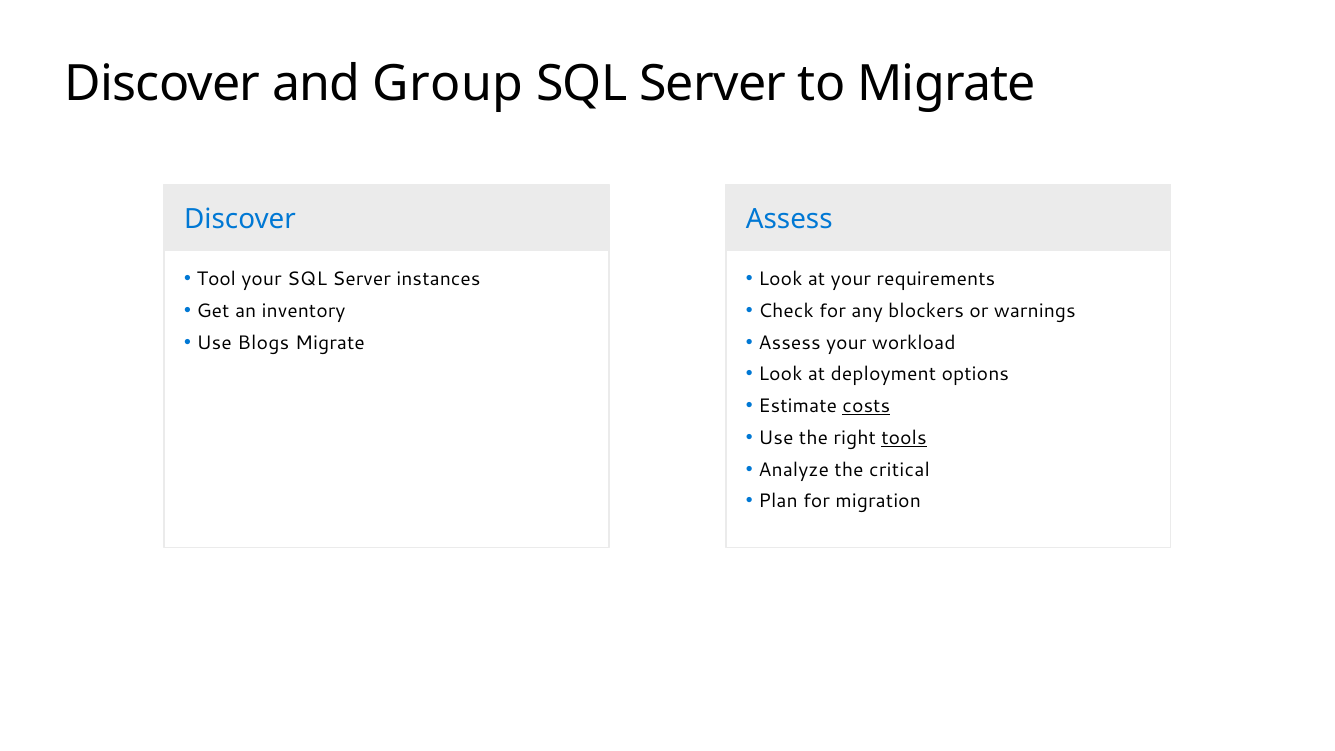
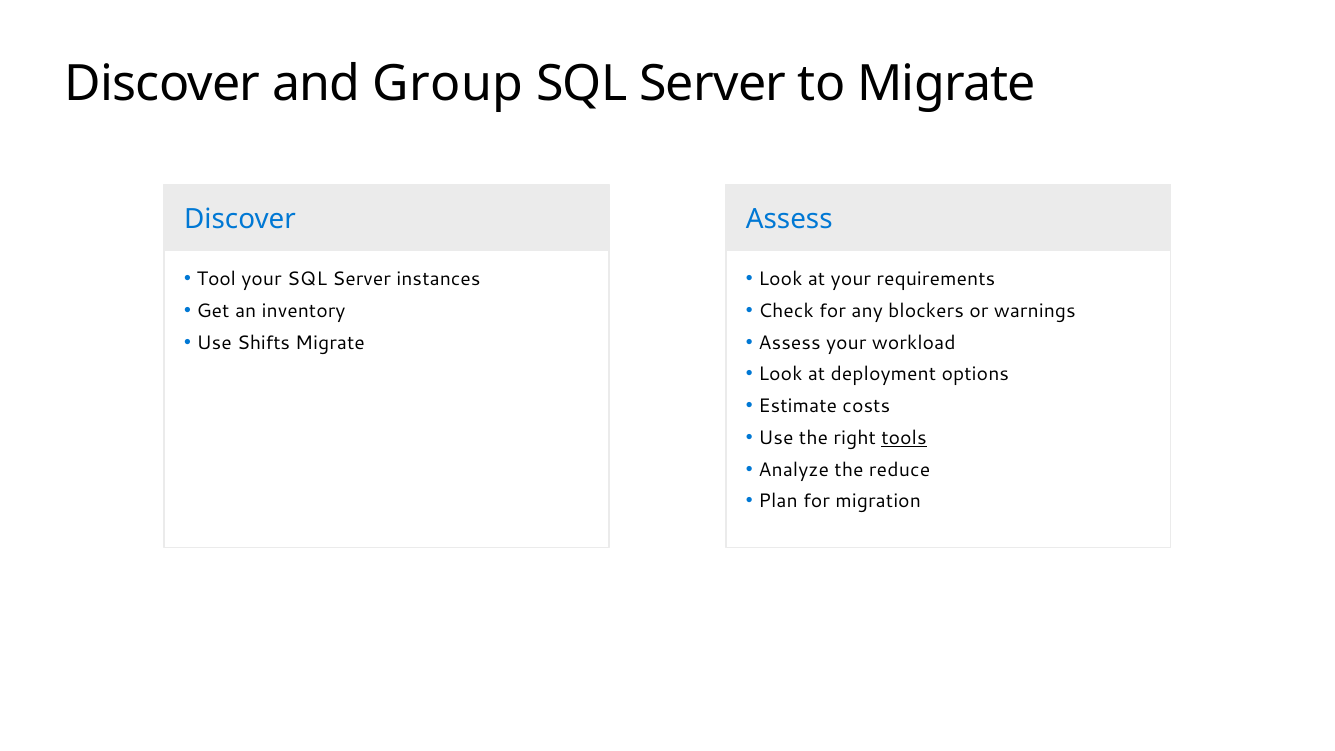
Blogs: Blogs -> Shifts
costs underline: present -> none
critical: critical -> reduce
